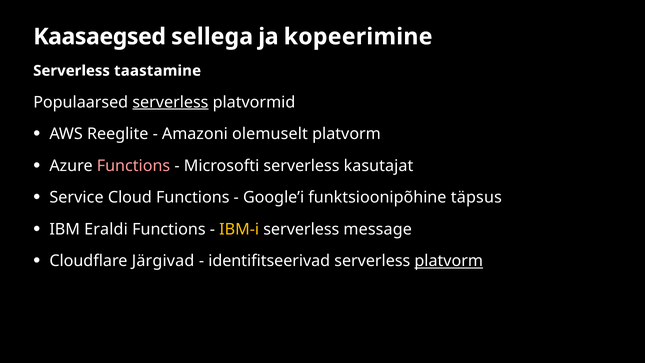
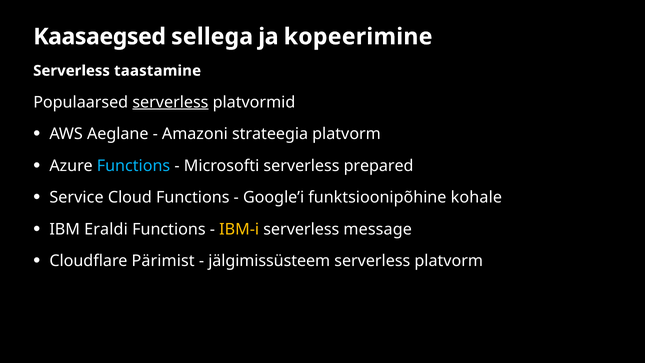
Reeglite: Reeglite -> Aeglane
olemuselt: olemuselt -> strateegia
Functions at (134, 166) colour: pink -> light blue
kasutajat: kasutajat -> prepared
täpsus: täpsus -> kohale
Järgivad: Järgivad -> Pärimist
identifitseerivad: identifitseerivad -> jälgimissüsteem
platvorm at (449, 261) underline: present -> none
